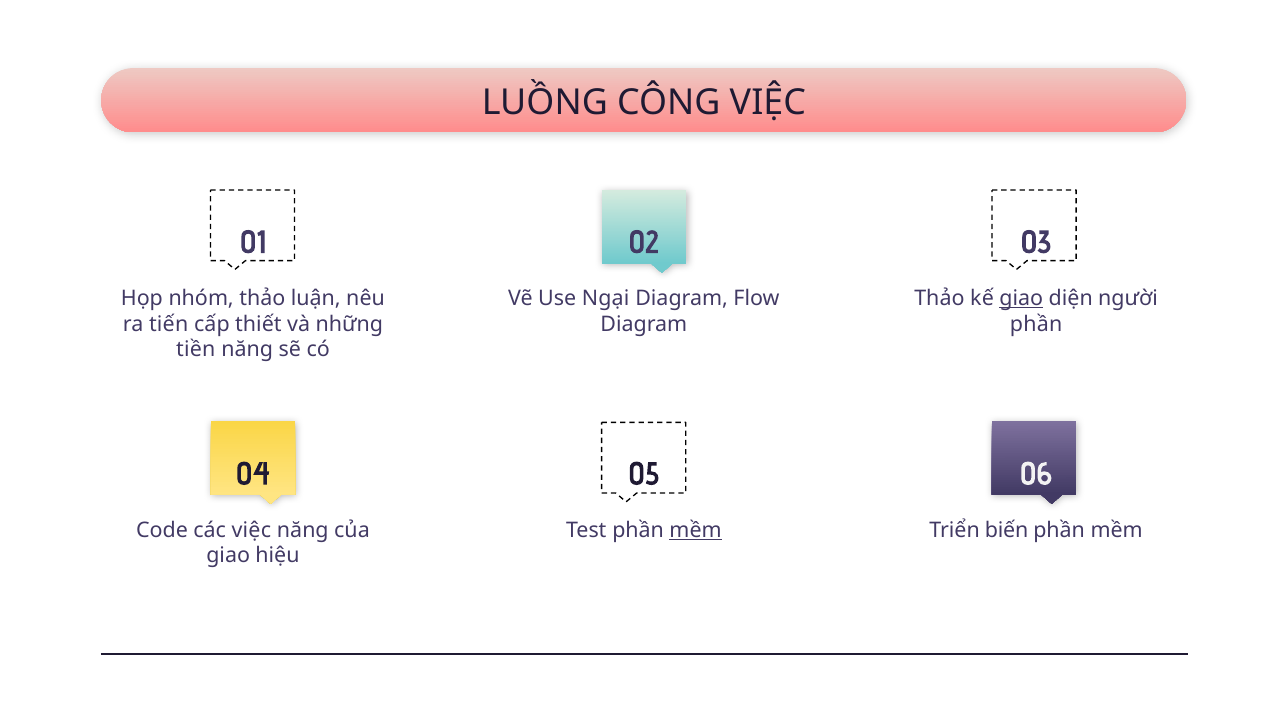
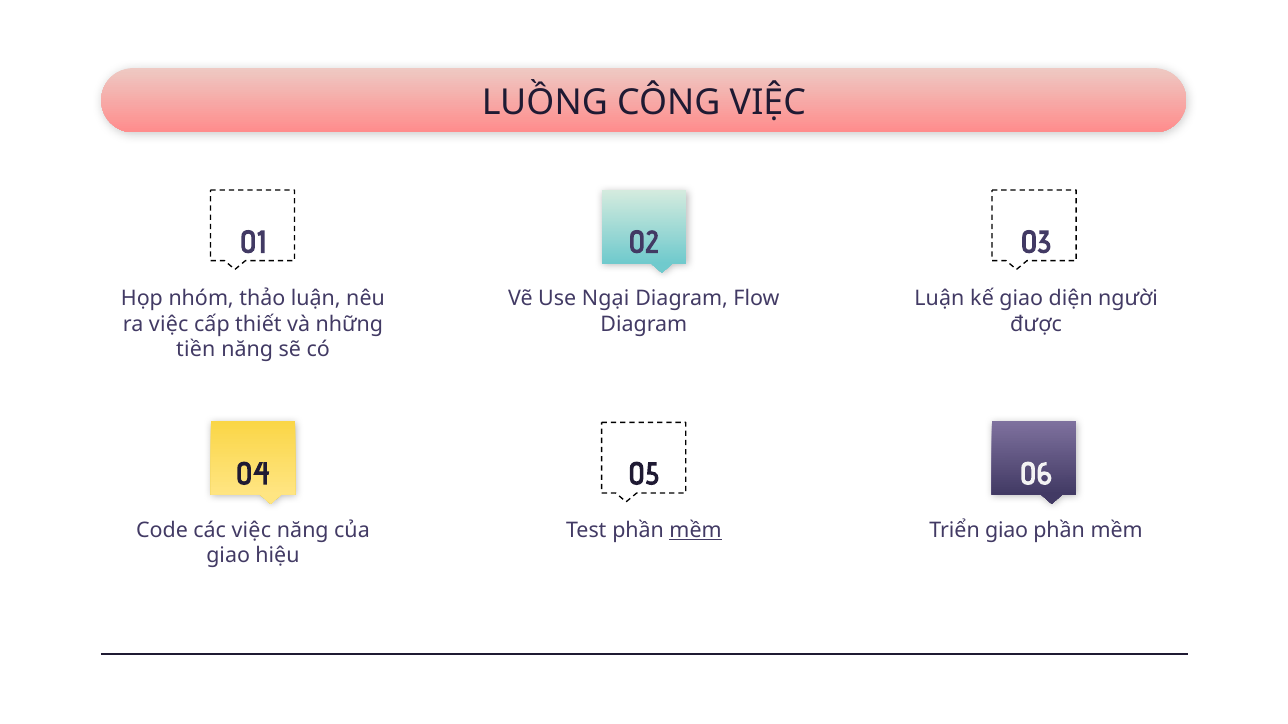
Thảo at (939, 299): Thảo -> Luận
giao at (1021, 299) underline: present -> none
ra tiến: tiến -> việc
phần at (1036, 324): phần -> được
Triển biến: biến -> giao
